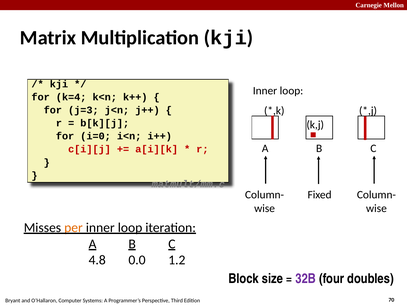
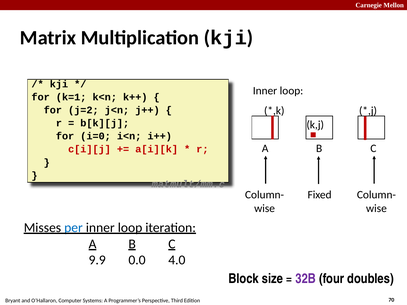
k=4: k=4 -> k=1
j=3: j=3 -> j=2
per colour: orange -> blue
4.8: 4.8 -> 9.9
1.2: 1.2 -> 4.0
